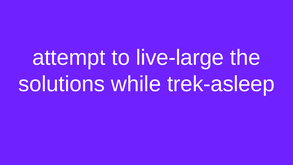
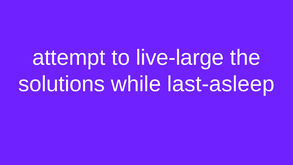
trek-asleep: trek-asleep -> last-asleep
